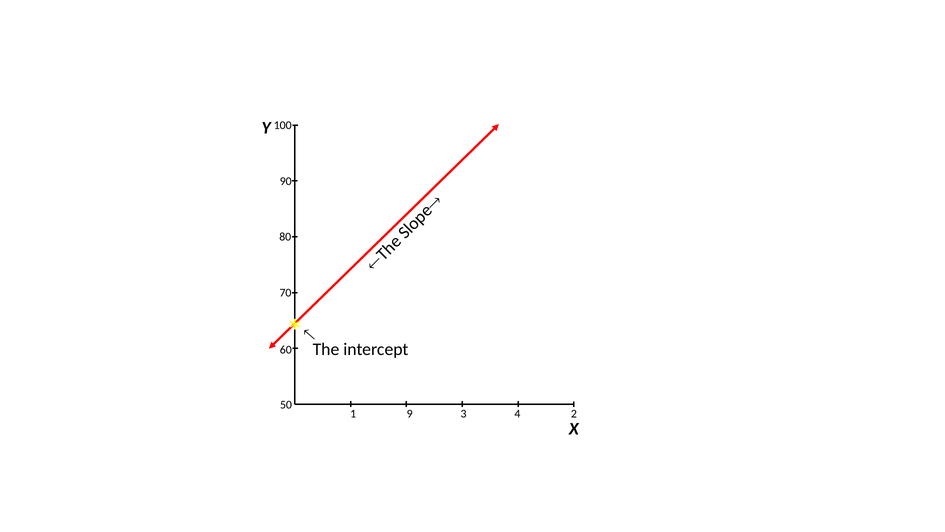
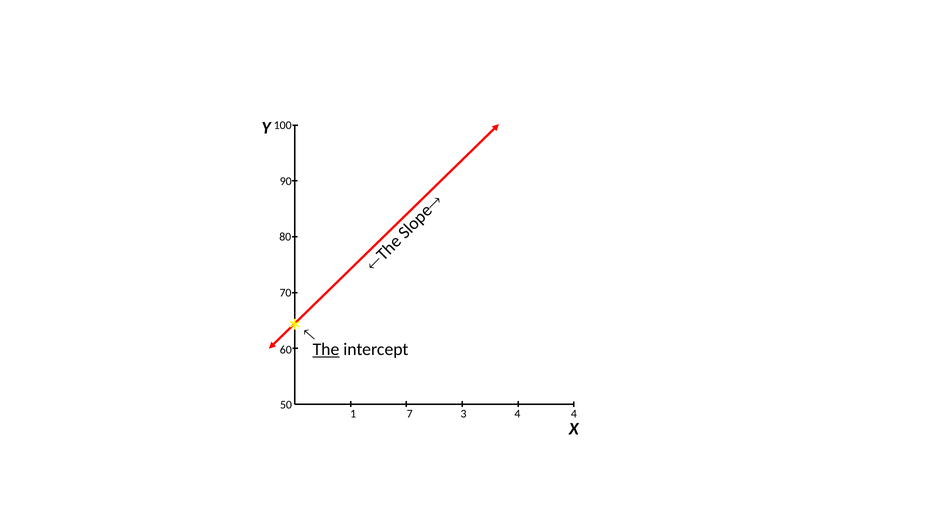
The underline: none -> present
9: 9 -> 7
4 2: 2 -> 4
